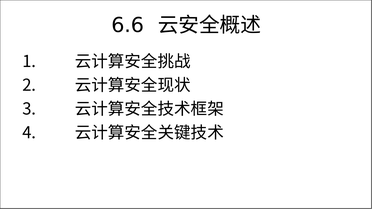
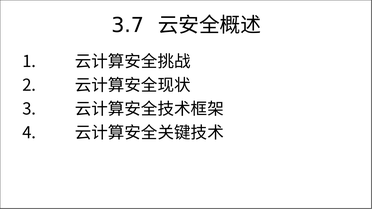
6.6: 6.6 -> 3.7
